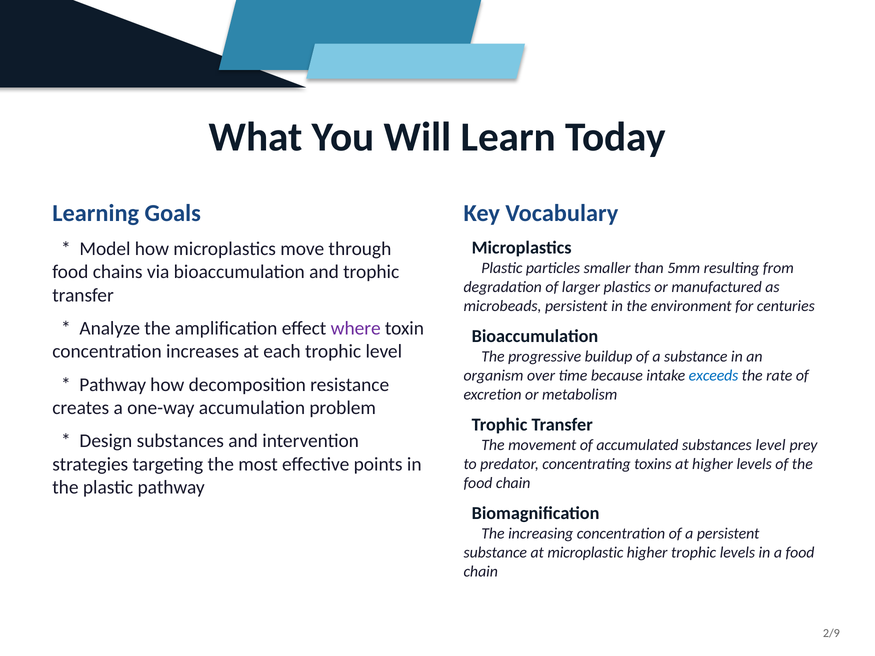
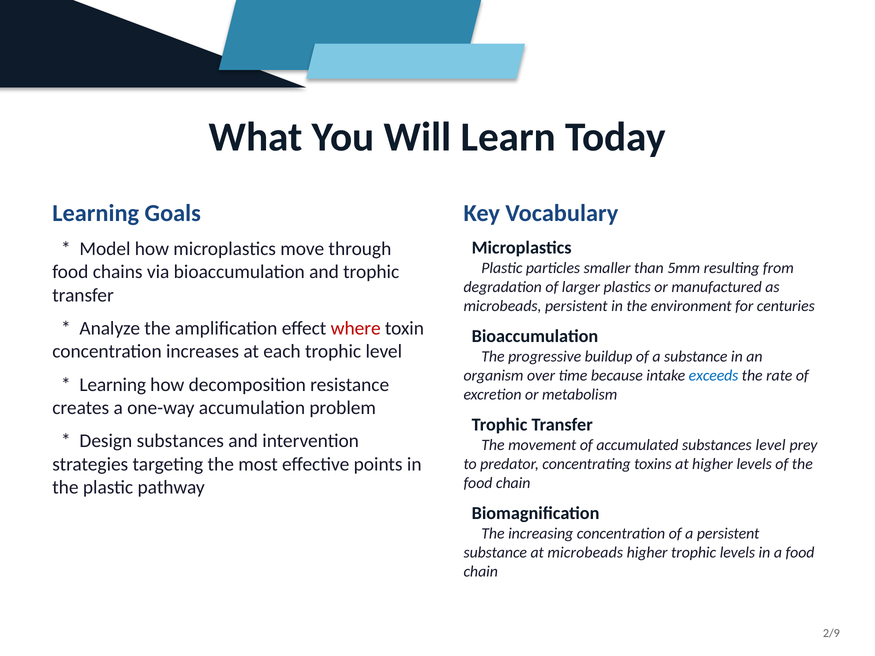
where colour: purple -> red
Pathway at (113, 385): Pathway -> Learning
at microplastic: microplastic -> microbeads
